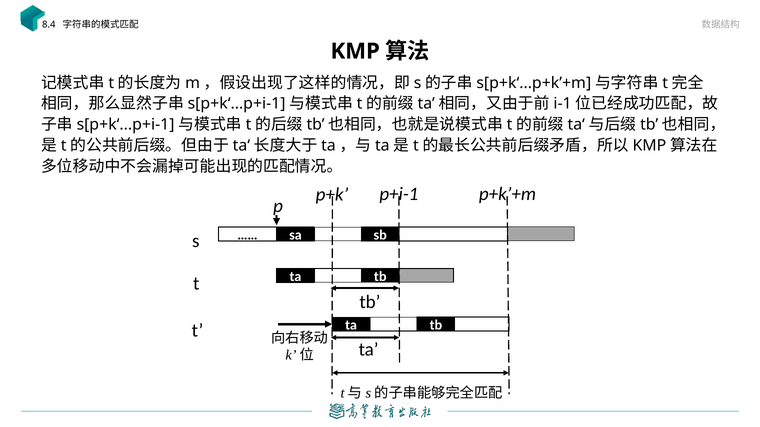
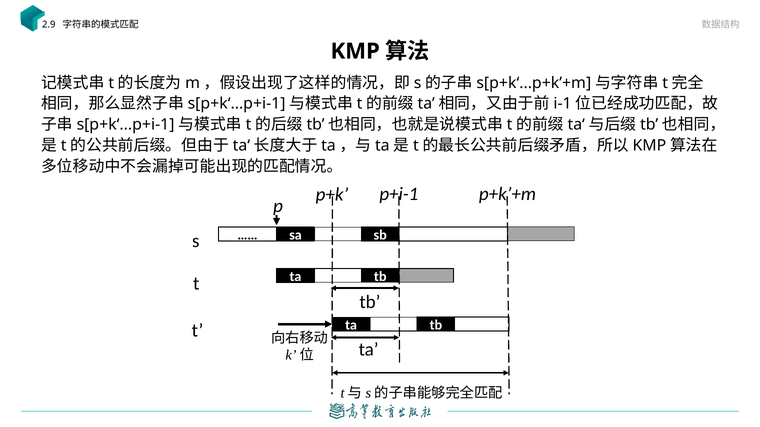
8.4: 8.4 -> 2.9
